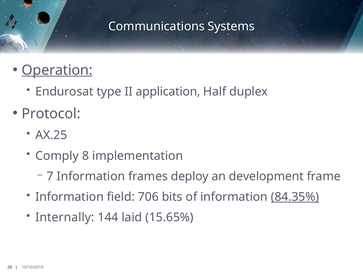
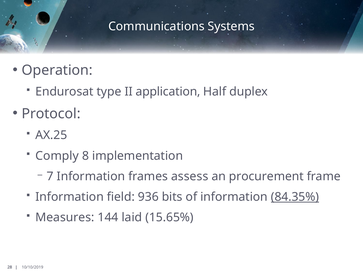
Operation underline: present -> none
deploy: deploy -> assess
development: development -> procurement
706: 706 -> 936
Internally: Internally -> Measures
